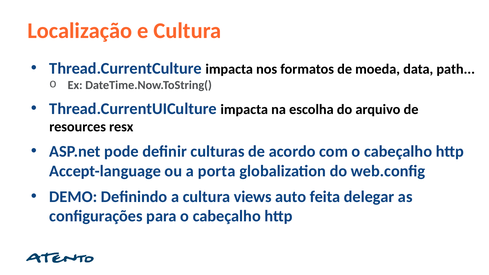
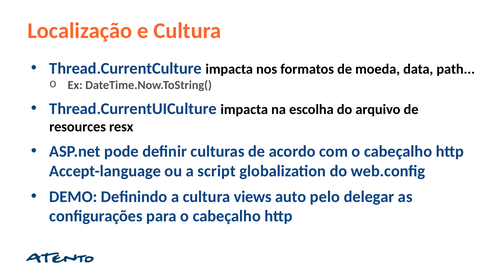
porta: porta -> script
feita: feita -> pelo
